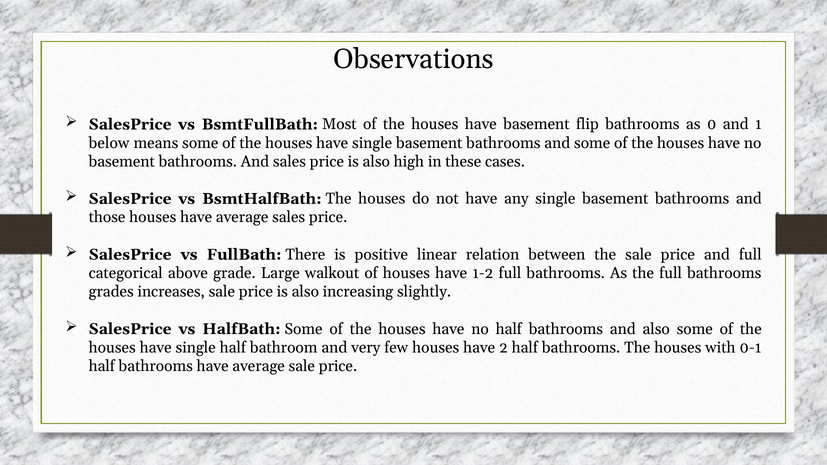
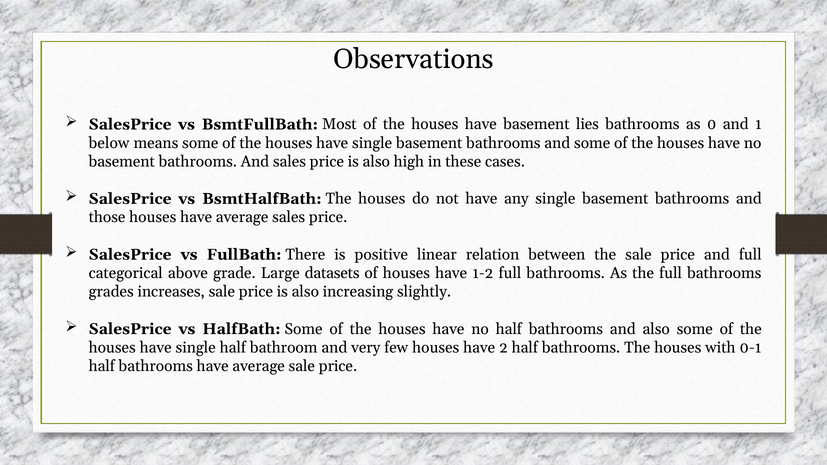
flip: flip -> lies
walkout: walkout -> datasets
